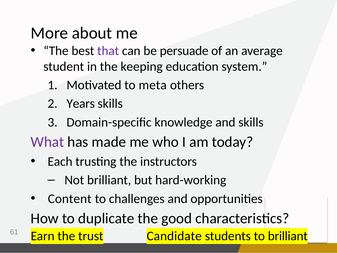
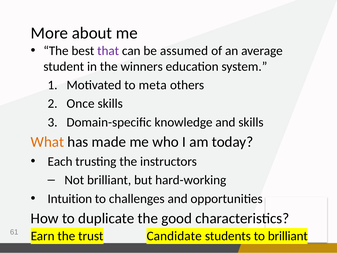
persuade: persuade -> assumed
keeping: keeping -> winners
Years: Years -> Once
What colour: purple -> orange
Content: Content -> Intuition
